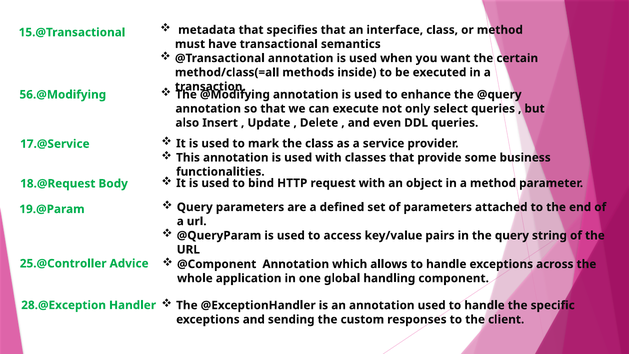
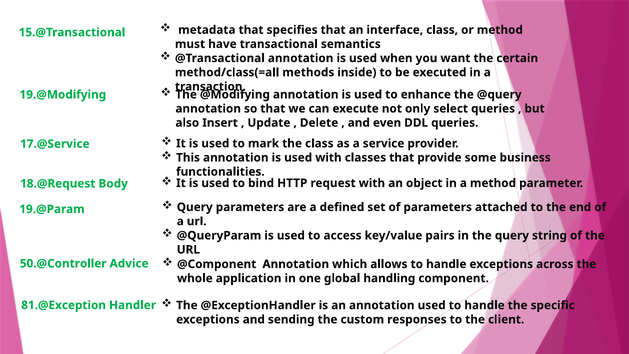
56.@Modifying: 56.@Modifying -> 19.@Modifying
25.@Controller: 25.@Controller -> 50.@Controller
28.@Exception: 28.@Exception -> 81.@Exception
